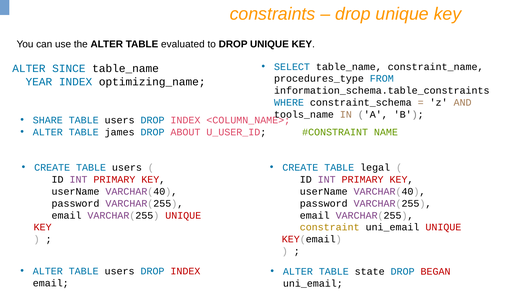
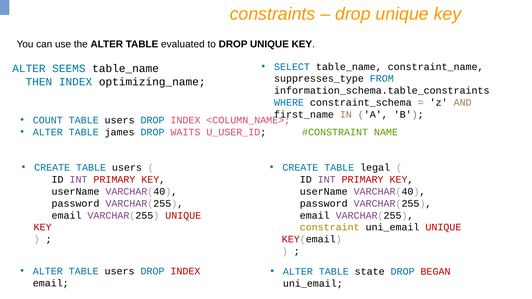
SINCE: SINCE -> SEEMS
procedures_type: procedures_type -> suppresses_type
YEAR: YEAR -> THEN
tools_name: tools_name -> first_name
SHARE: SHARE -> COUNT
ABOUT: ABOUT -> WAITS
